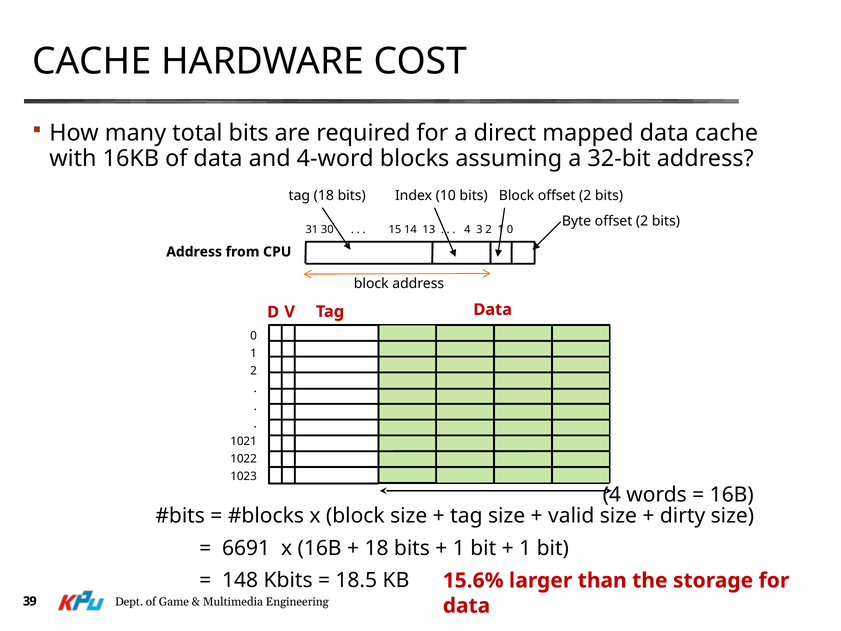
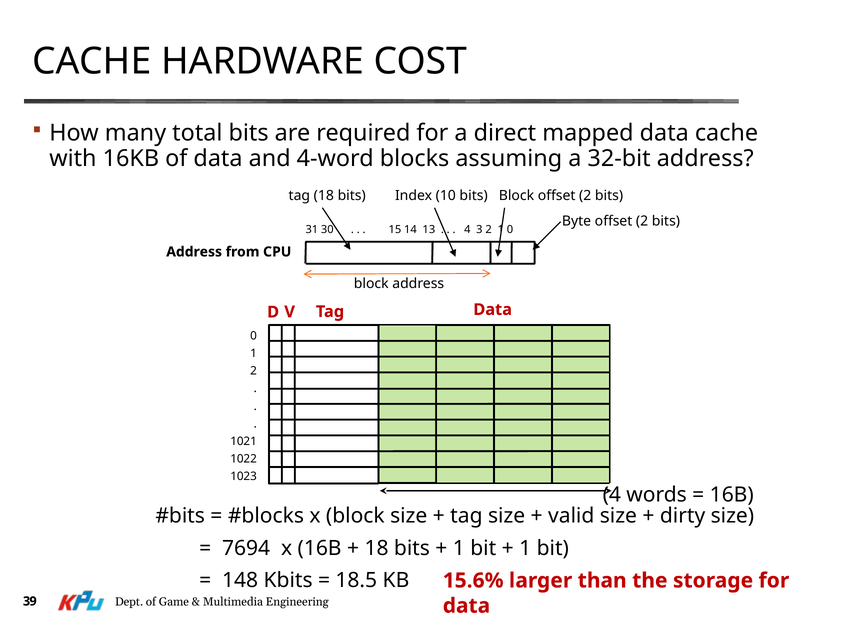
6691: 6691 -> 7694
